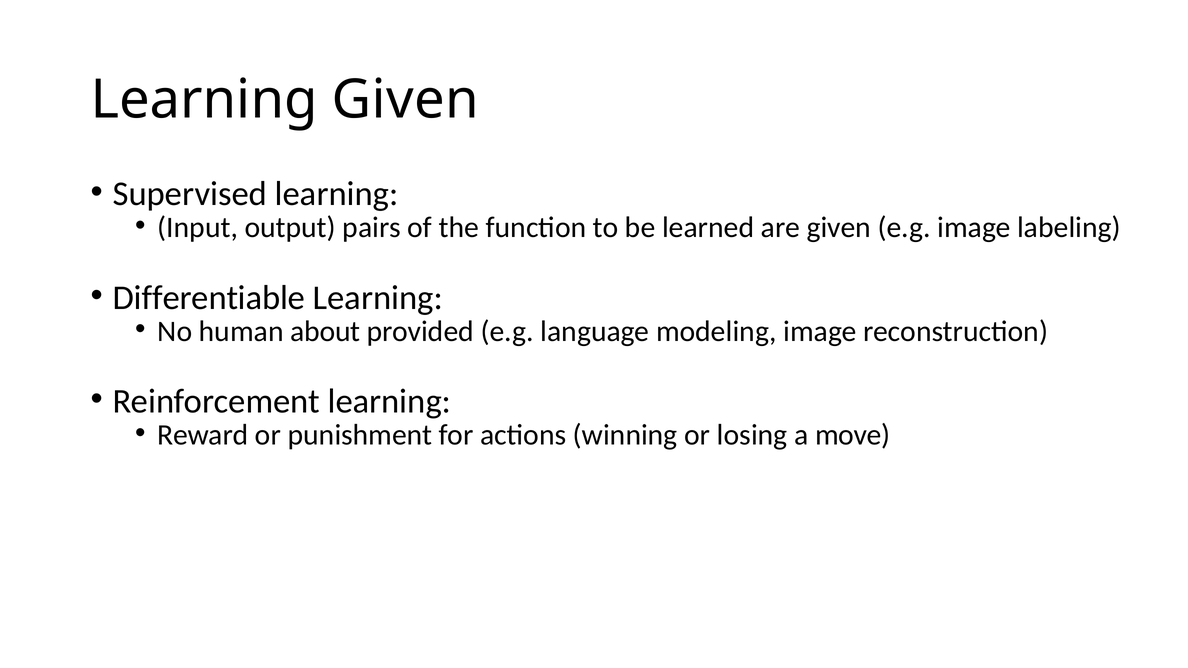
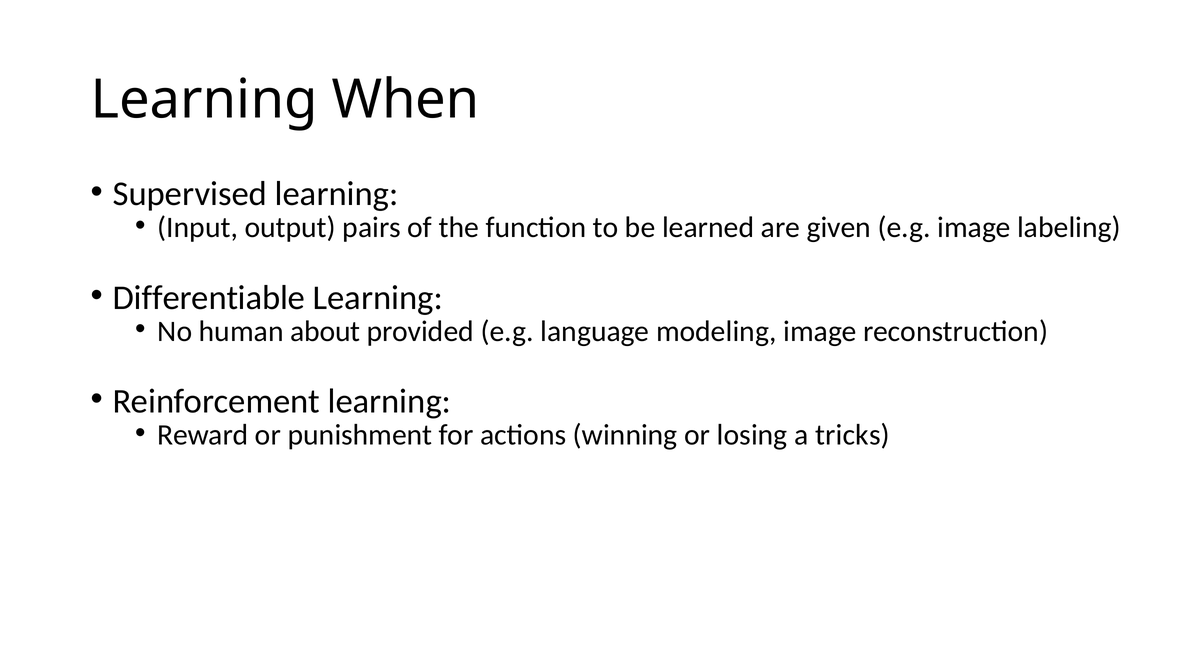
Learning Given: Given -> When
move: move -> tricks
